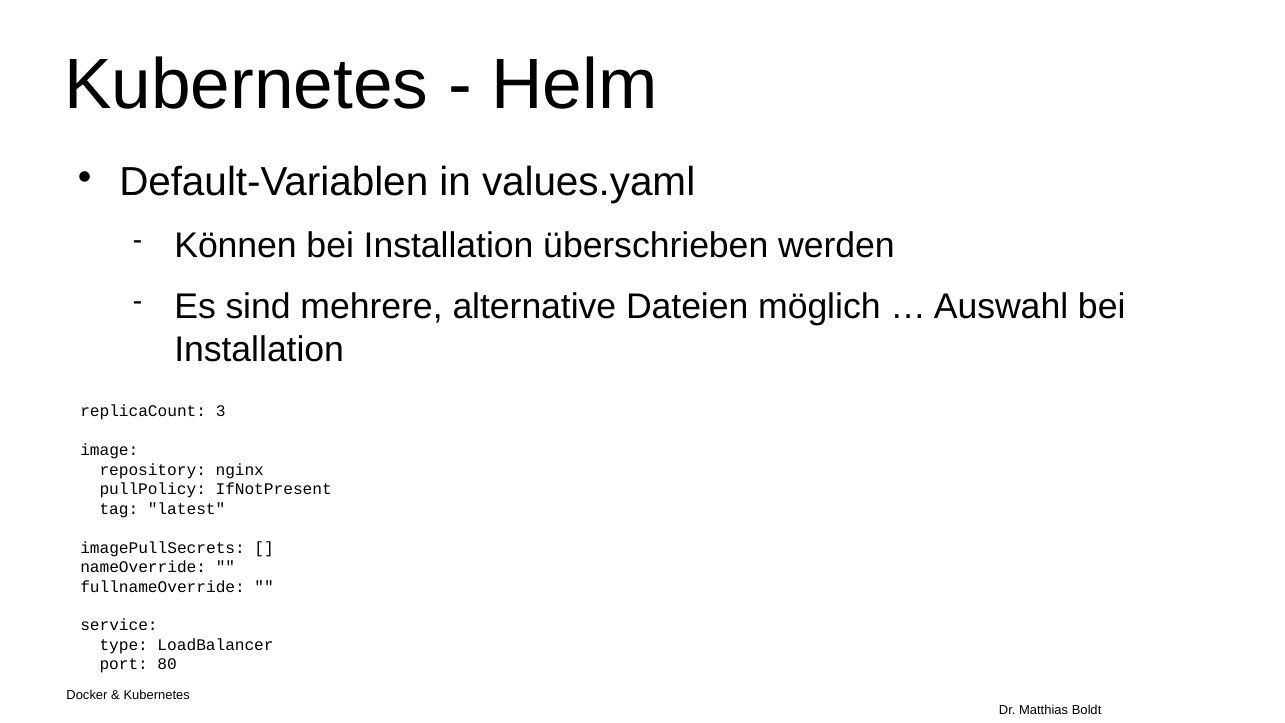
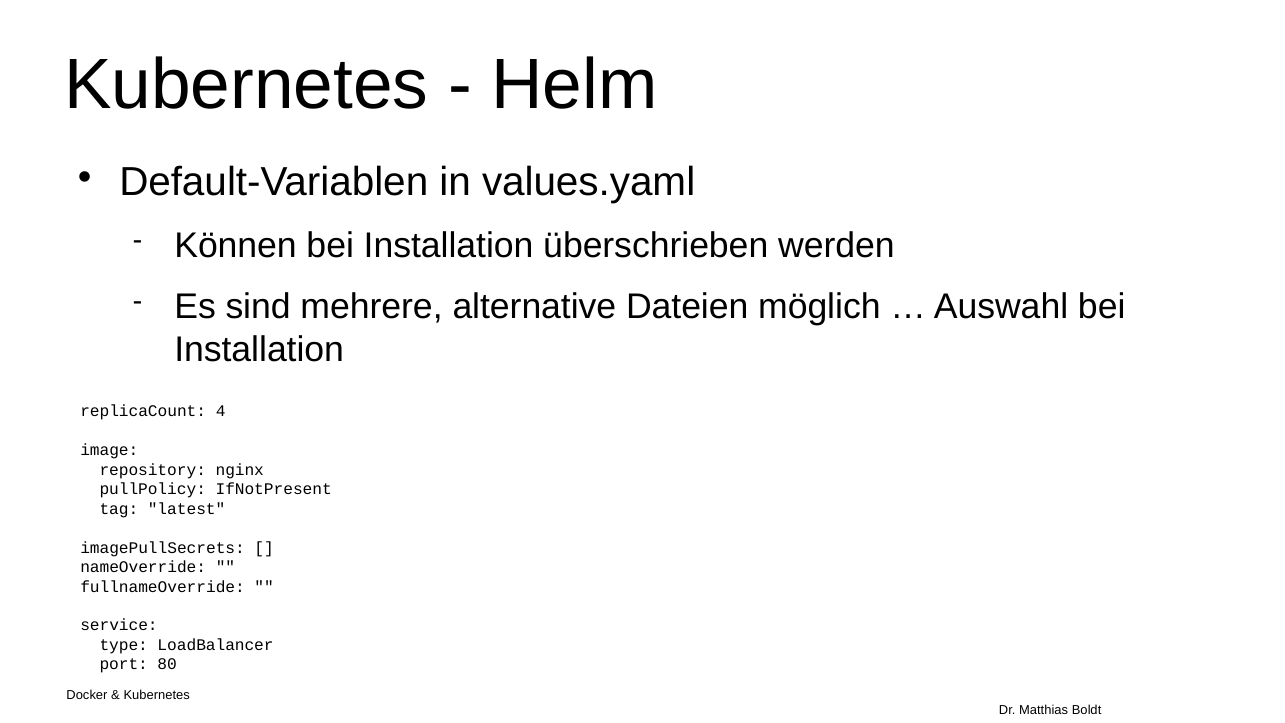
3: 3 -> 4
